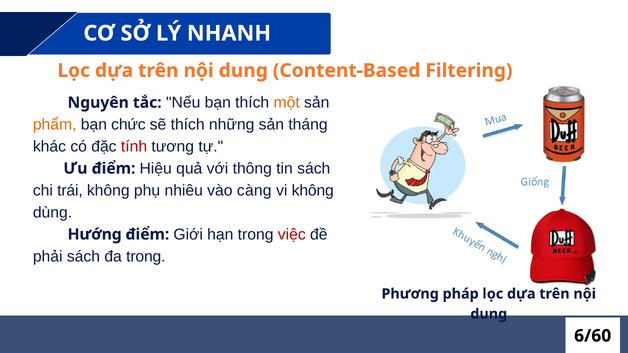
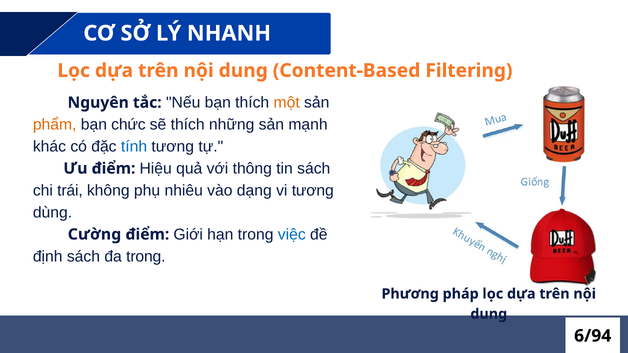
tháng: tháng -> mạnh
tính colour: red -> blue
càng: càng -> dạng
vi không: không -> tương
Hướng: Hướng -> Cường
việc colour: red -> blue
phải: phải -> định
6/60: 6/60 -> 6/94
